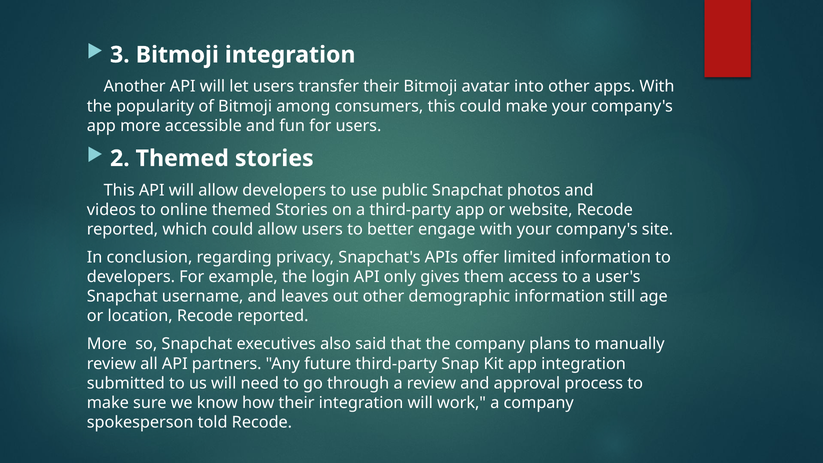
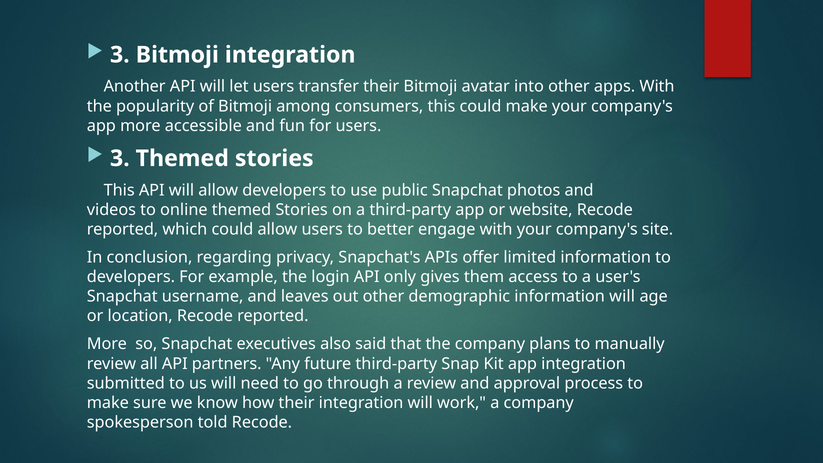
2 at (120, 158): 2 -> 3
information still: still -> will
